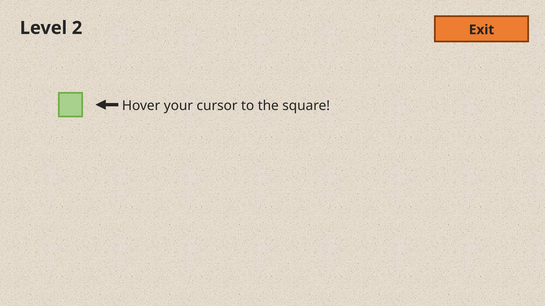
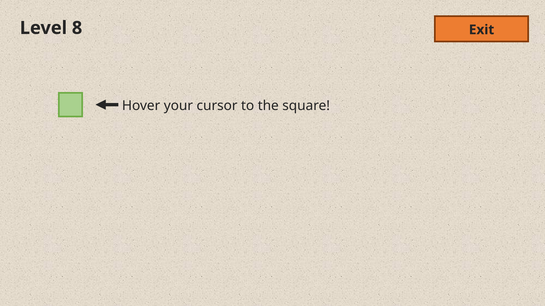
2: 2 -> 8
